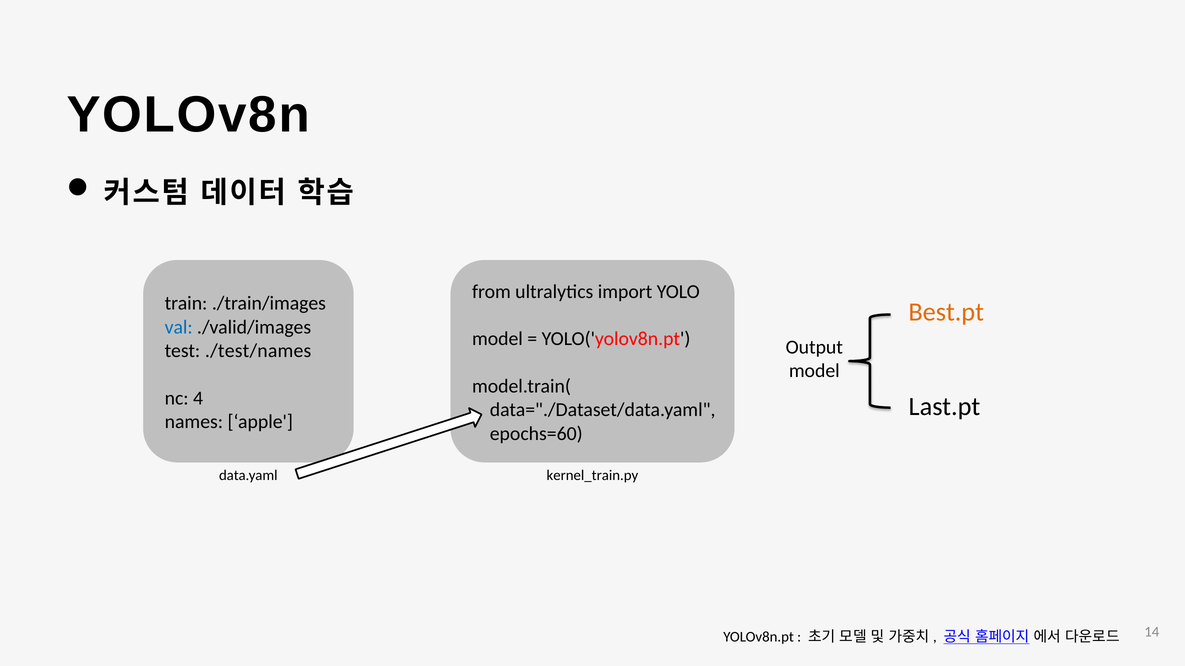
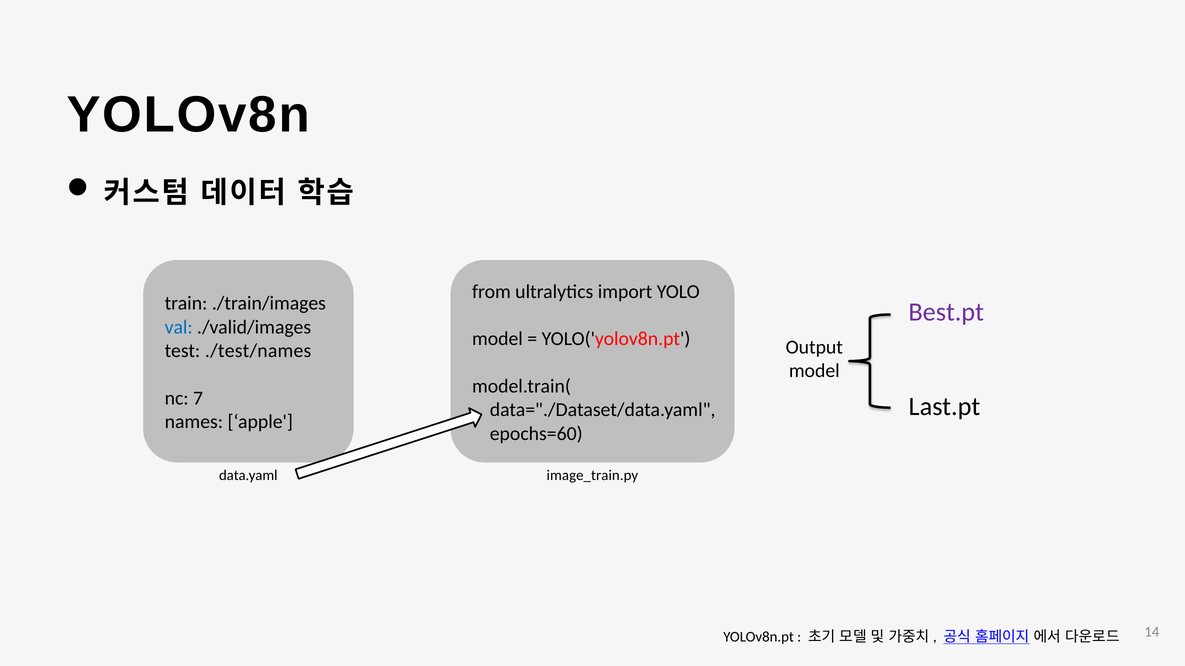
Best.pt colour: orange -> purple
4: 4 -> 7
kernel_train.py: kernel_train.py -> image_train.py
